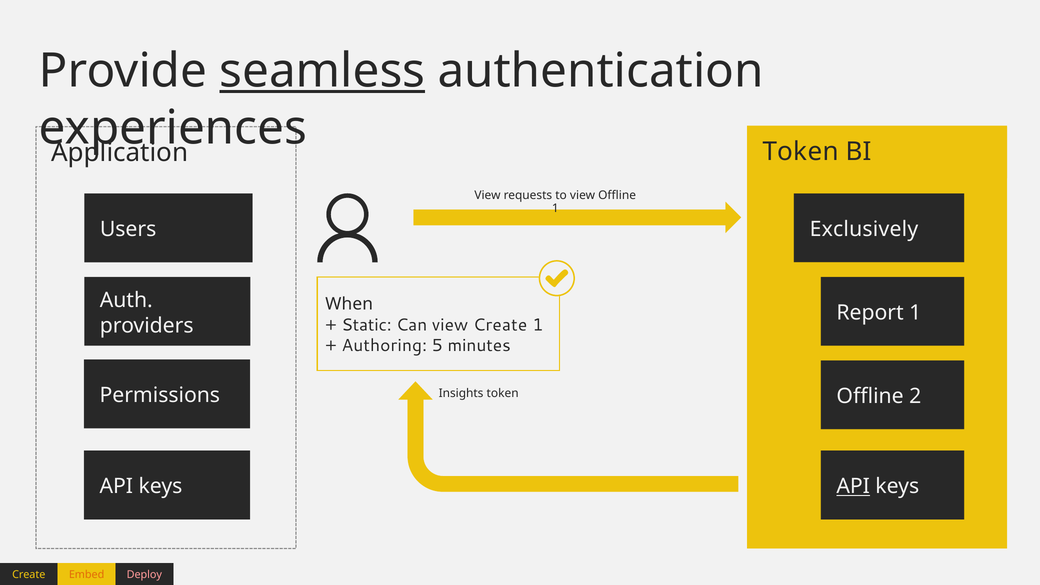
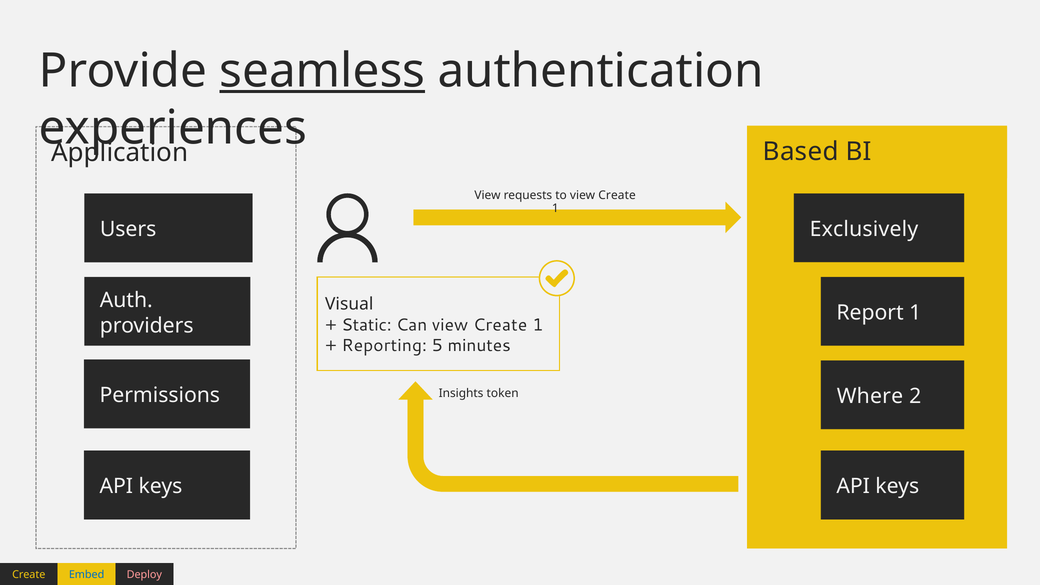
Token at (801, 152): Token -> Based
to view Offline: Offline -> Create
When: When -> Visual
Authoring: Authoring -> Reporting
Offline at (870, 396): Offline -> Where
API at (853, 486) underline: present -> none
Embed colour: orange -> blue
